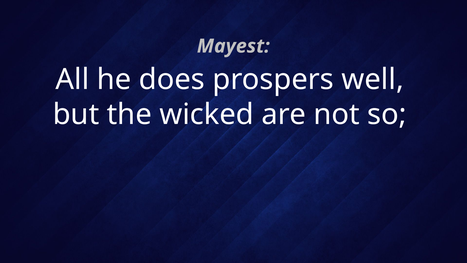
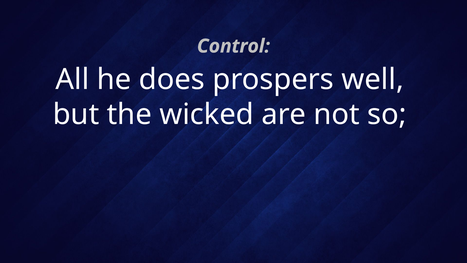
Mayest: Mayest -> Control
